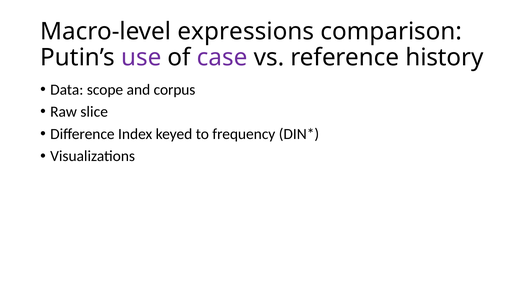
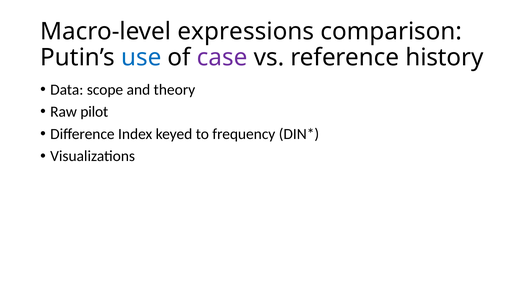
use colour: purple -> blue
corpus: corpus -> theory
slice: slice -> pilot
